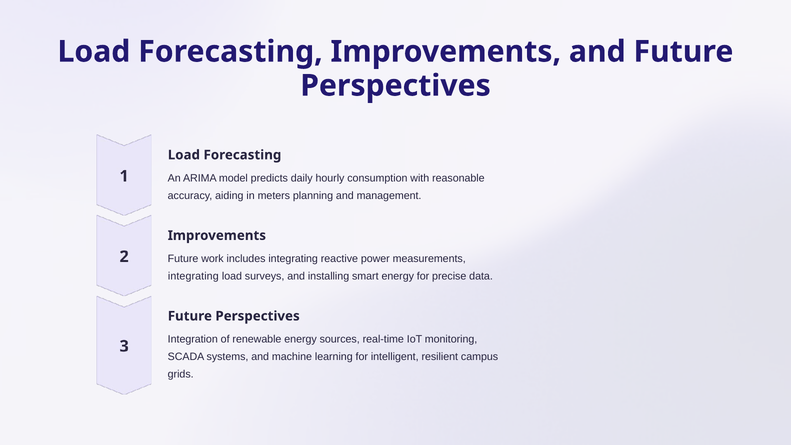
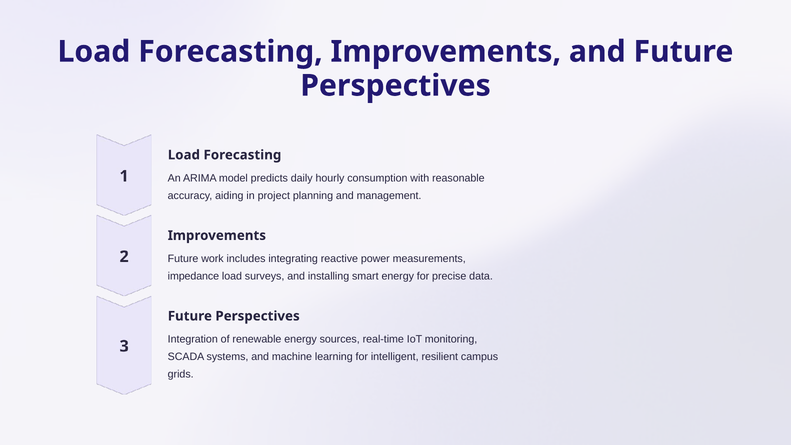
meters: meters -> project
integrating at (193, 276): integrating -> impedance
